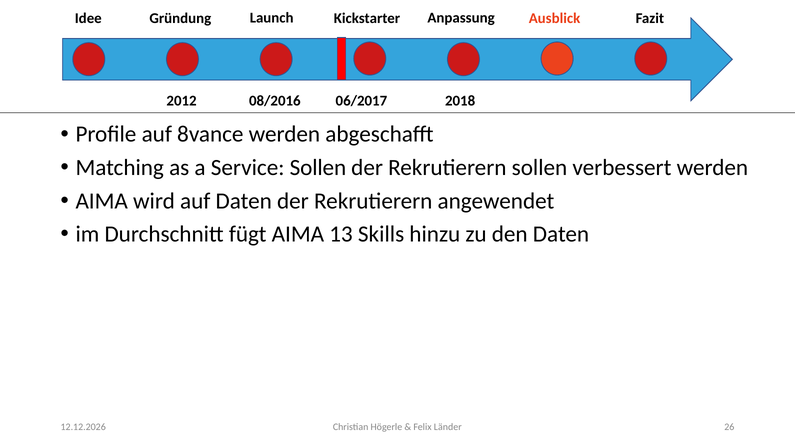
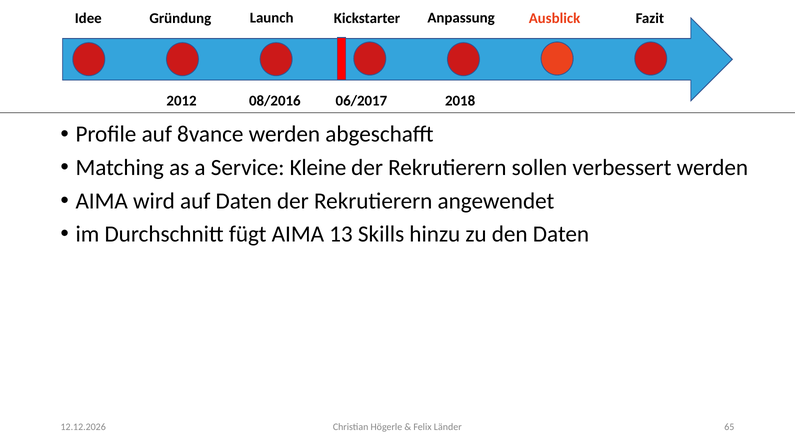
Service Sollen: Sollen -> Kleine
26: 26 -> 65
